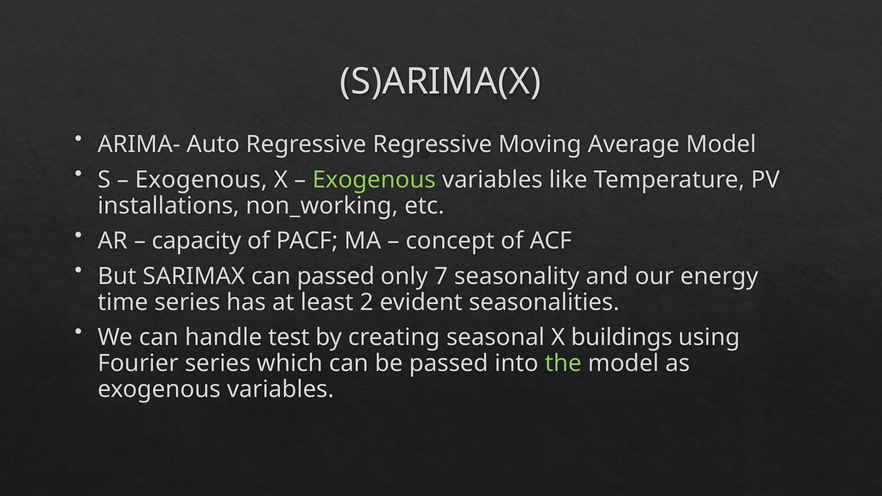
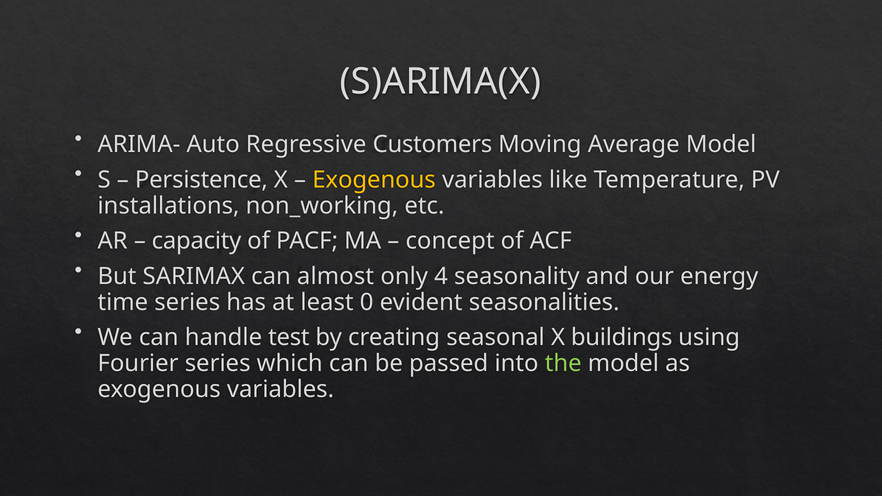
Regressive Regressive: Regressive -> Customers
Exogenous at (201, 180): Exogenous -> Persistence
Exogenous at (374, 180) colour: light green -> yellow
can passed: passed -> almost
7: 7 -> 4
2: 2 -> 0
